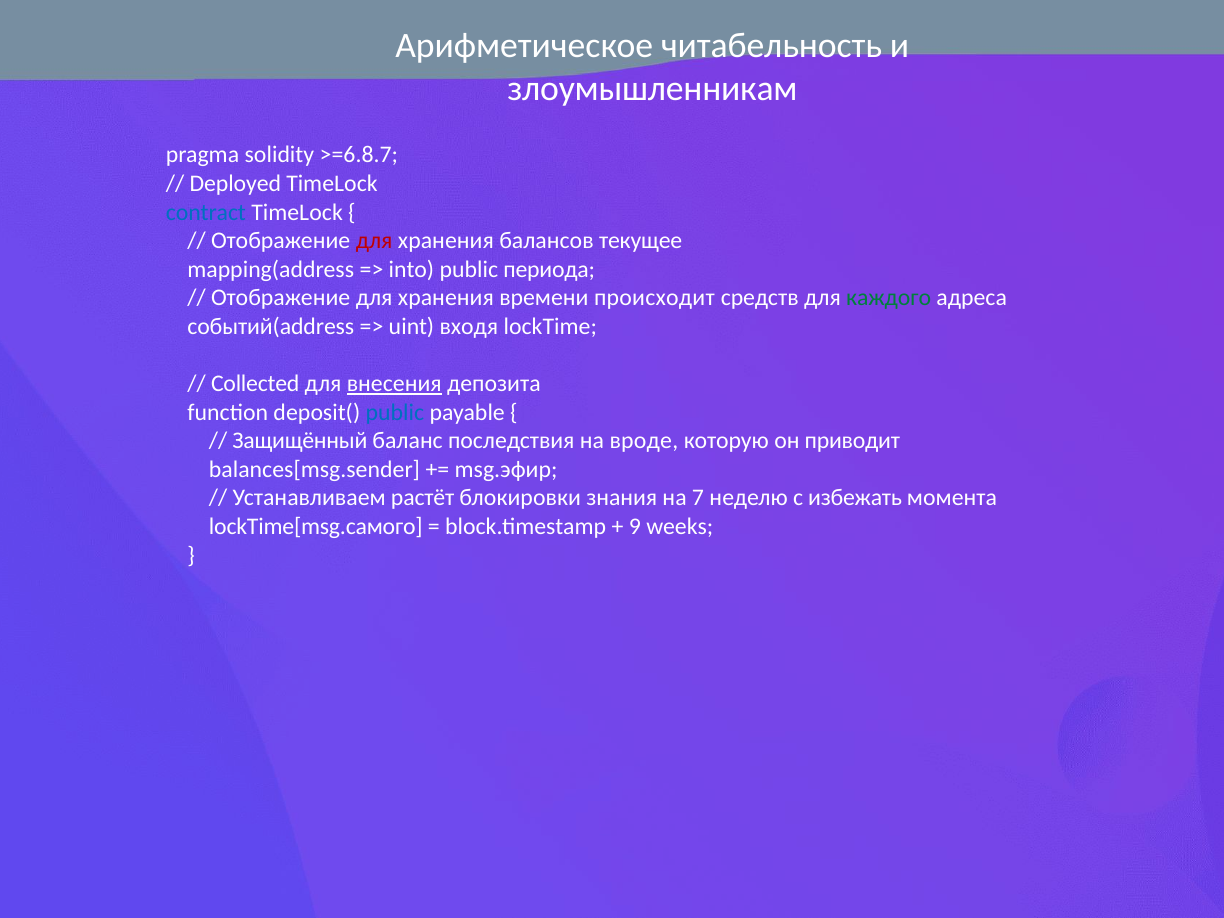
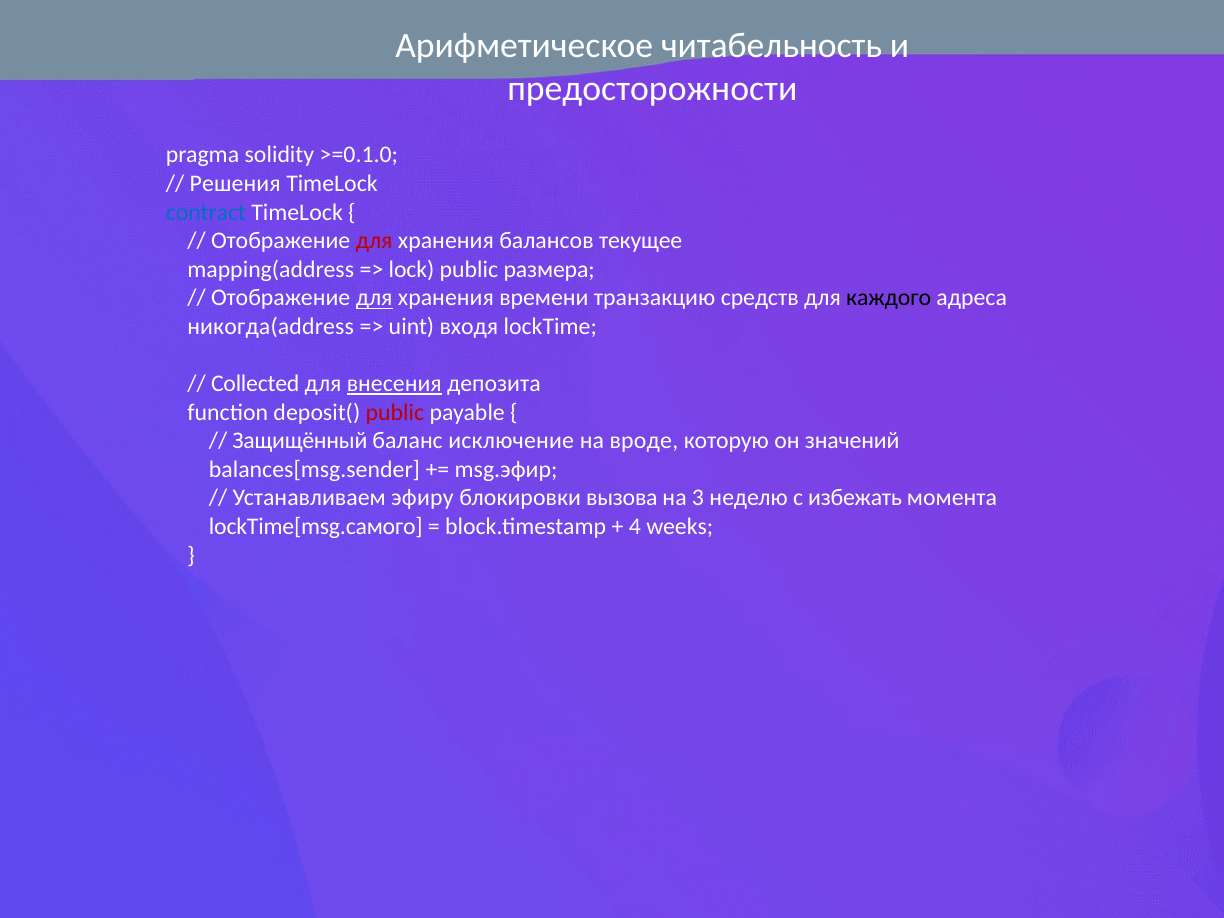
злоумышленникам: злоумышленникам -> предосторожности
>=6.8.7: >=6.8.7 -> >=0.1.0
Deployed: Deployed -> Решения
into: into -> lock
периода: периода -> размера
для at (374, 298) underline: none -> present
происходит: происходит -> транзакцию
каждого colour: green -> black
событий(address: событий(address -> никогда(address
public at (395, 412) colour: blue -> red
последствия: последствия -> исключение
приводит: приводит -> значений
растёт: растёт -> эфиру
знания: знания -> вызова
7: 7 -> 3
9: 9 -> 4
